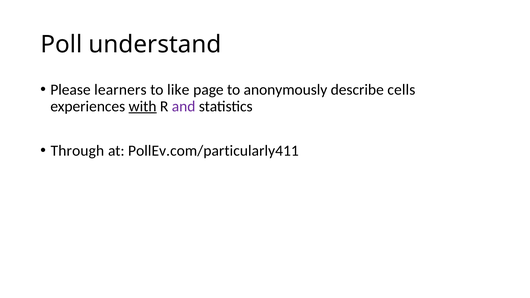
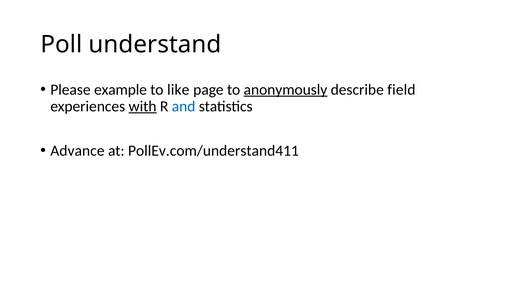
learners: learners -> example
anonymously underline: none -> present
cells: cells -> field
and colour: purple -> blue
Through: Through -> Advance
PollEv.com/particularly411: PollEv.com/particularly411 -> PollEv.com/understand411
